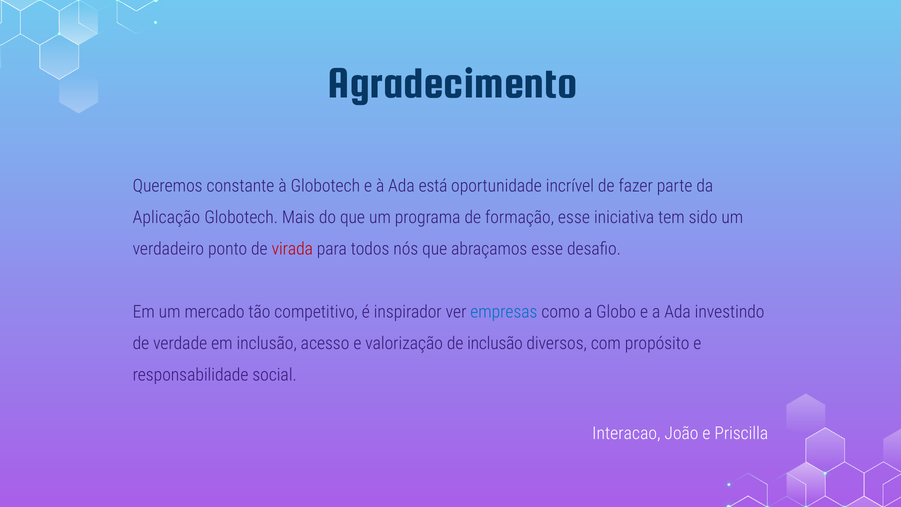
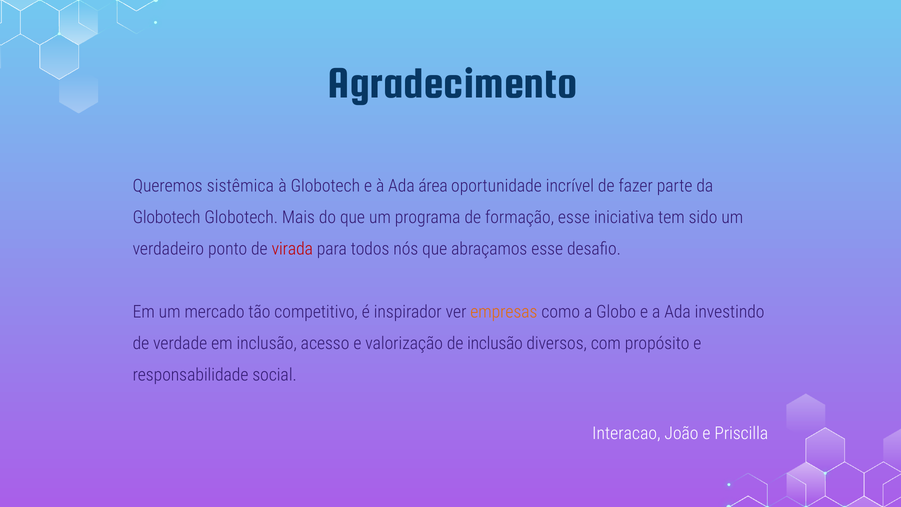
constante: constante -> sistêmica
está: está -> área
Aplicação at (166, 217): Aplicação -> Globotech
empresas colour: blue -> orange
